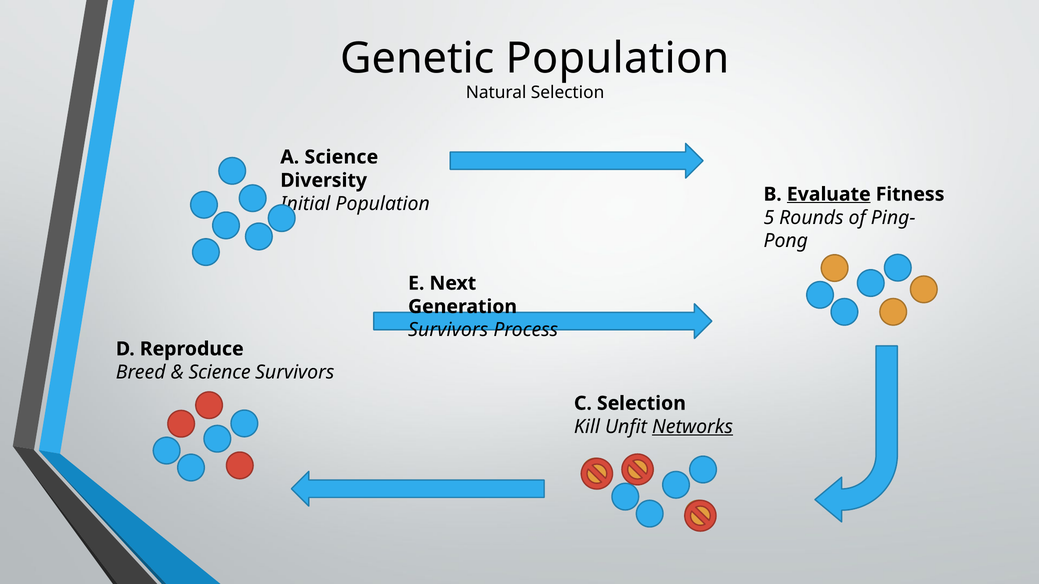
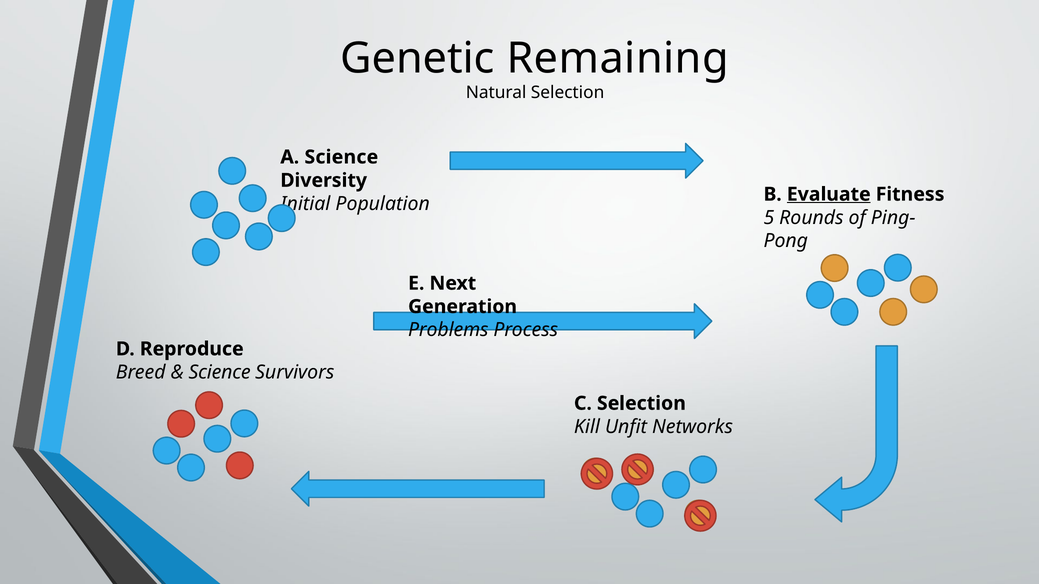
Genetic Population: Population -> Remaining
Survivors at (448, 330): Survivors -> Problems
Networks underline: present -> none
